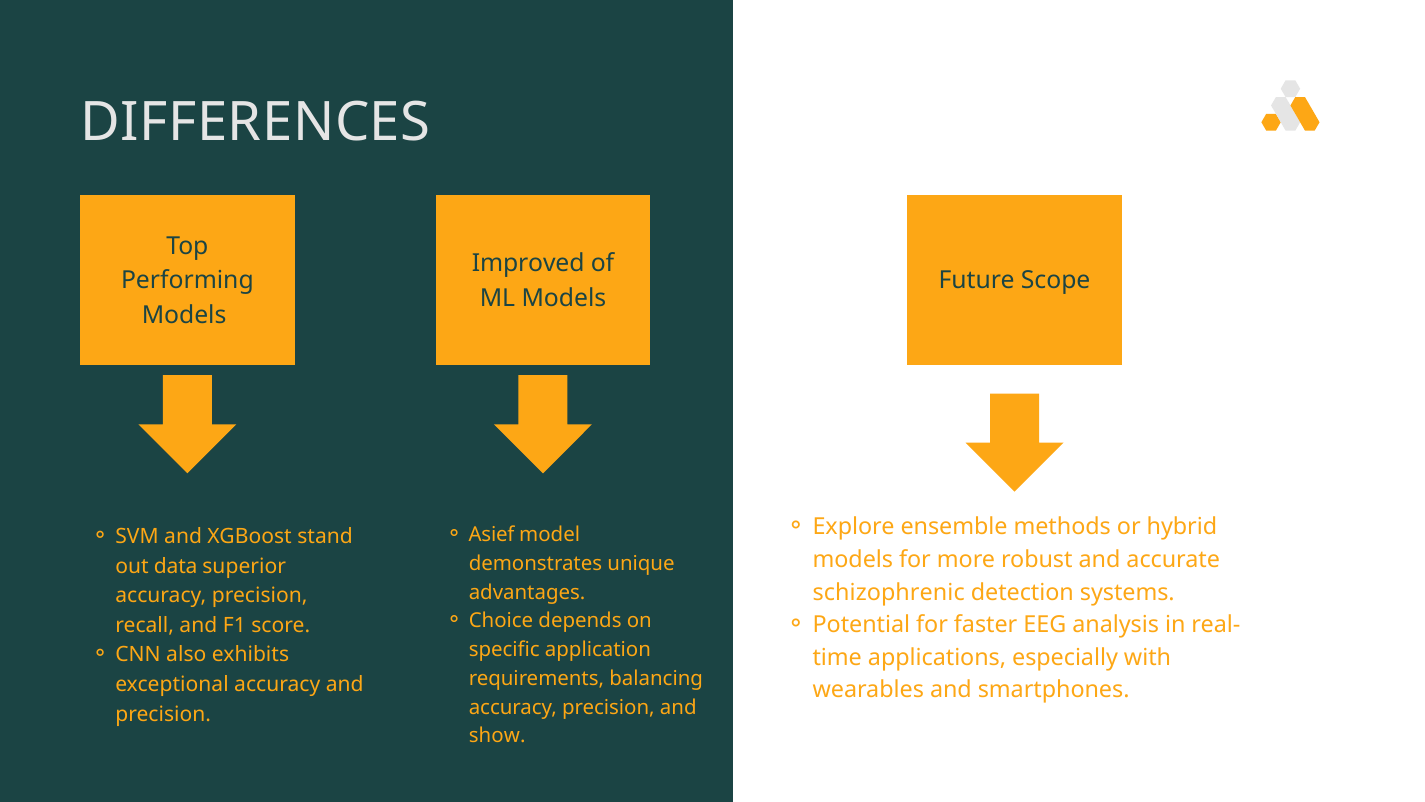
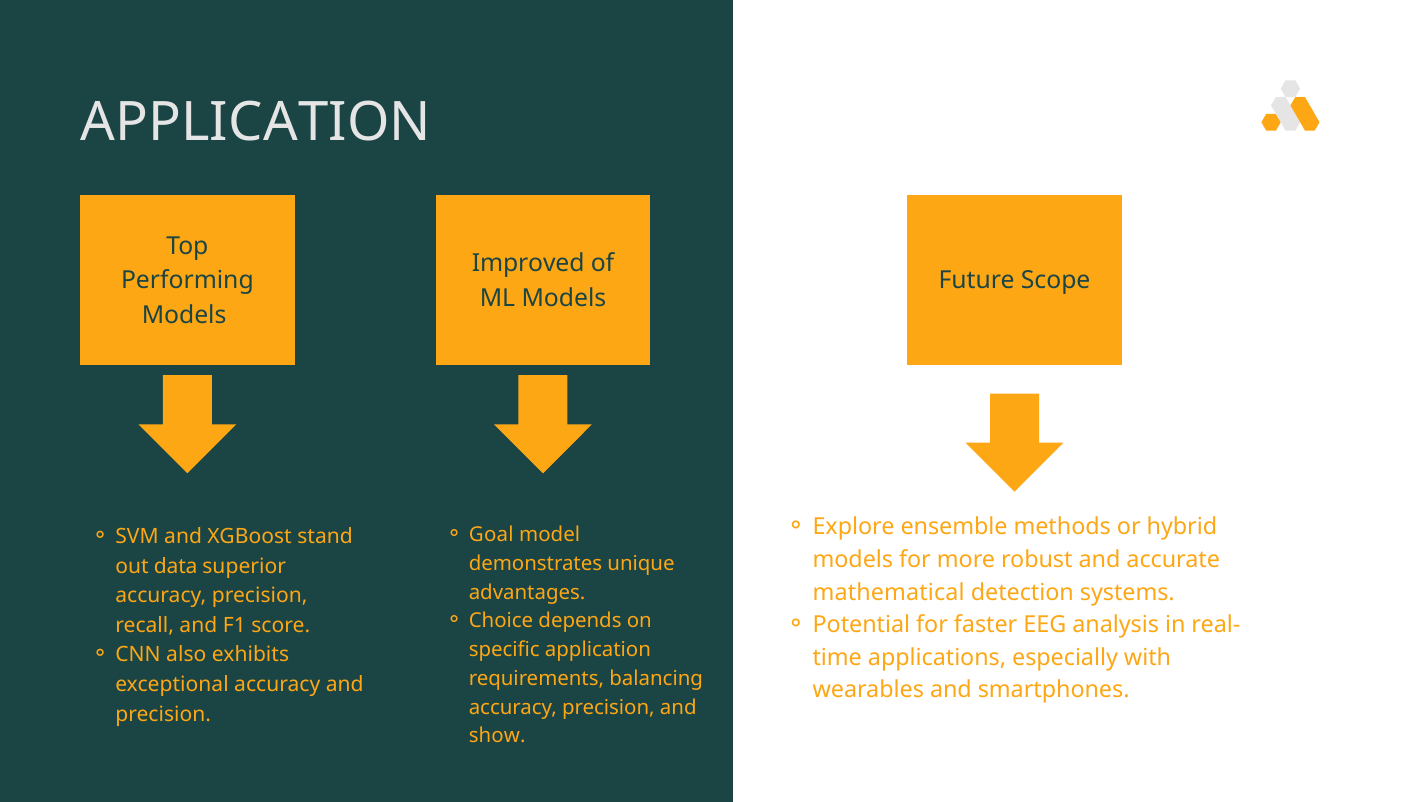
DIFFERENCES at (255, 122): DIFFERENCES -> APPLICATION
Asief: Asief -> Goal
schizophrenic: schizophrenic -> mathematical
